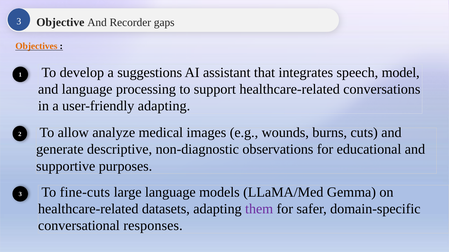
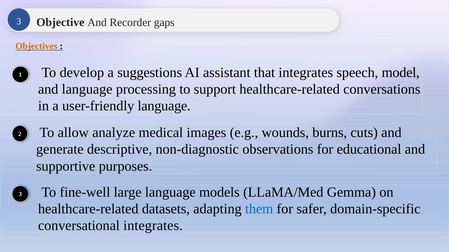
user-friendly adapting: adapting -> language
fine-cuts: fine-cuts -> fine-well
them colour: purple -> blue
conversational responses: responses -> integrates
